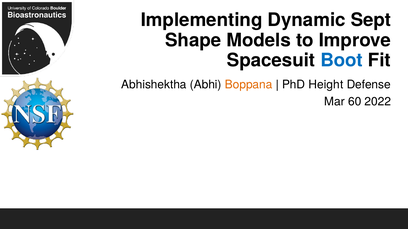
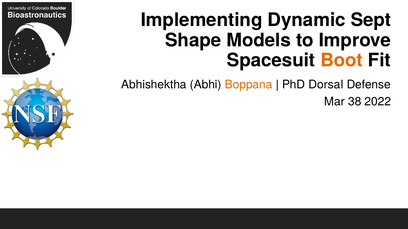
Boot colour: blue -> orange
Height: Height -> Dorsal
60: 60 -> 38
